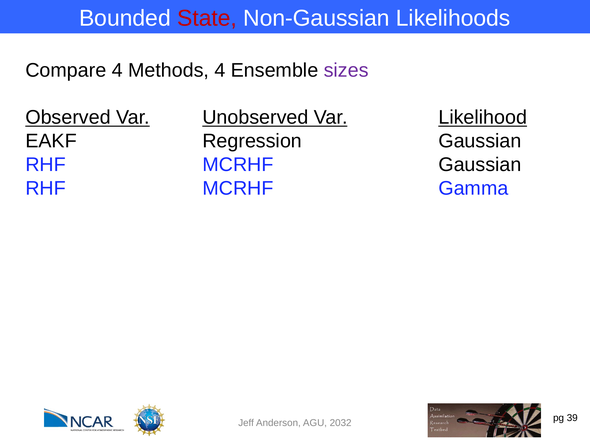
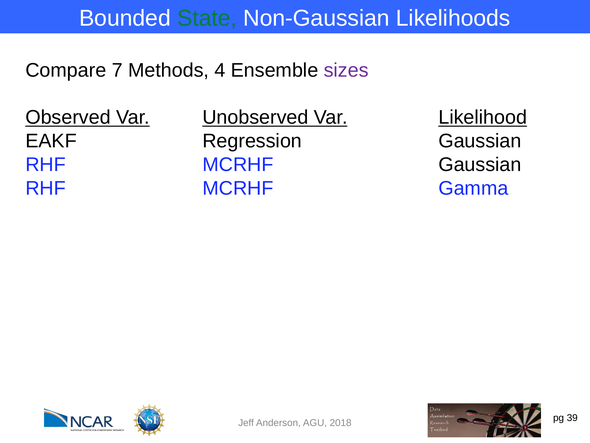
State colour: red -> green
Compare 4: 4 -> 7
2032: 2032 -> 2018
